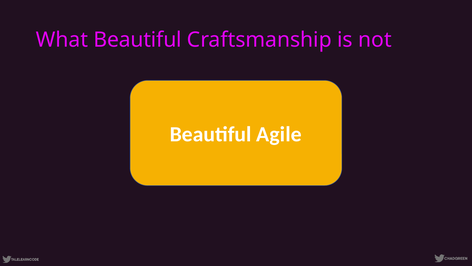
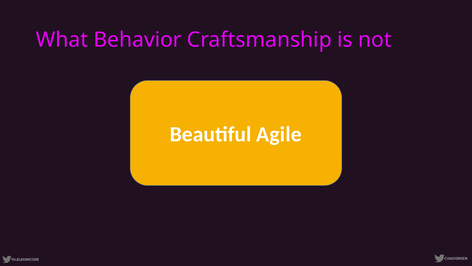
What Beautiful: Beautiful -> Behavior
